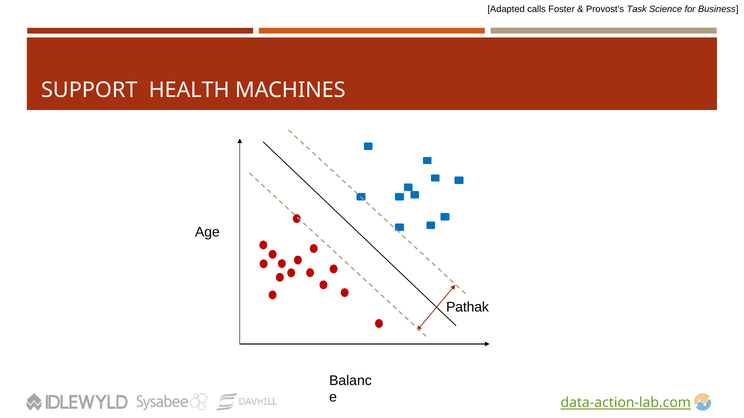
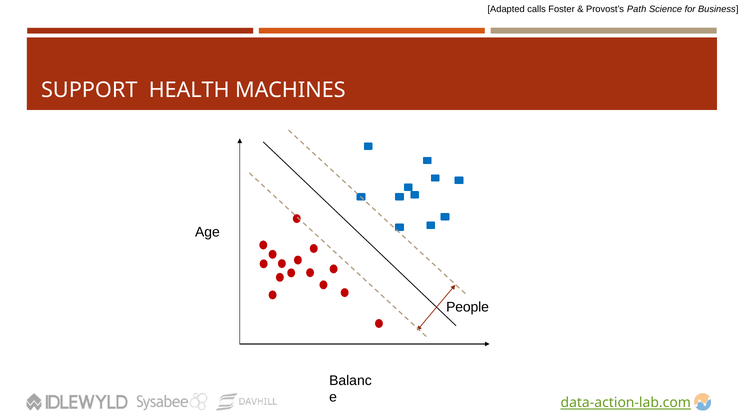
Task: Task -> Path
Pathak: Pathak -> People
